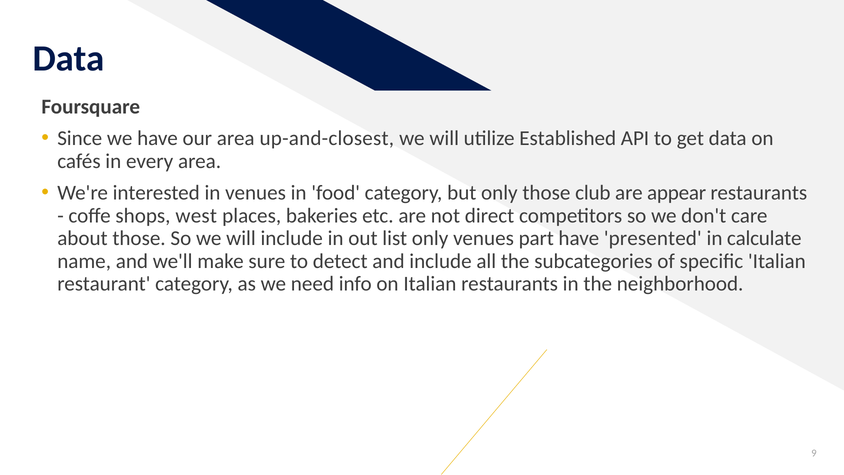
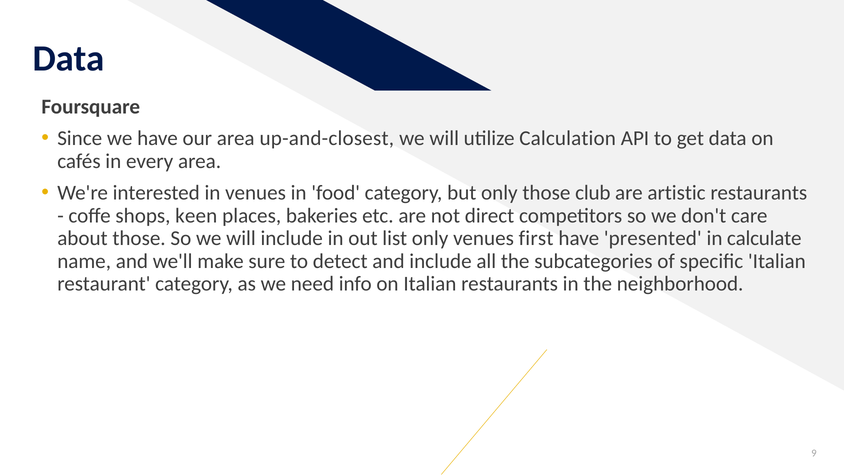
Established: Established -> Calculation
appear: appear -> artistic
west: west -> keen
part: part -> first
